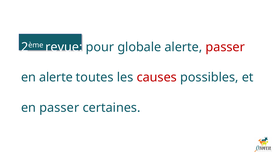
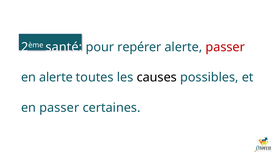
revue: revue -> santé
globale: globale -> repérer
causes colour: red -> black
